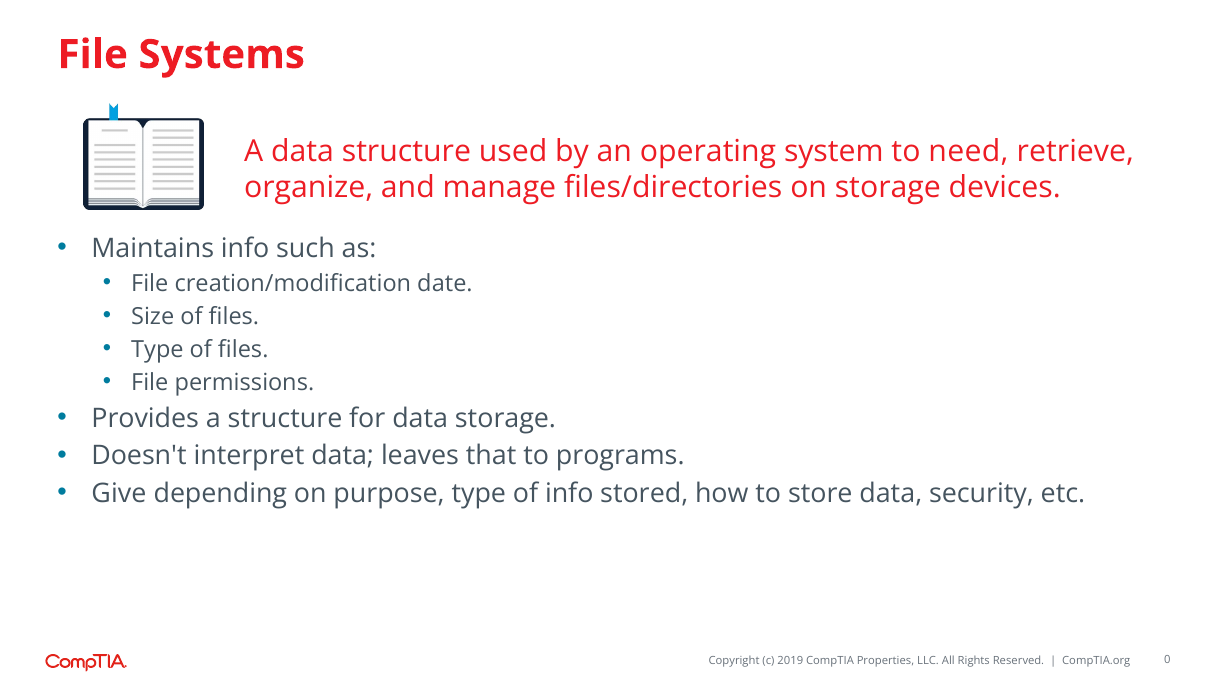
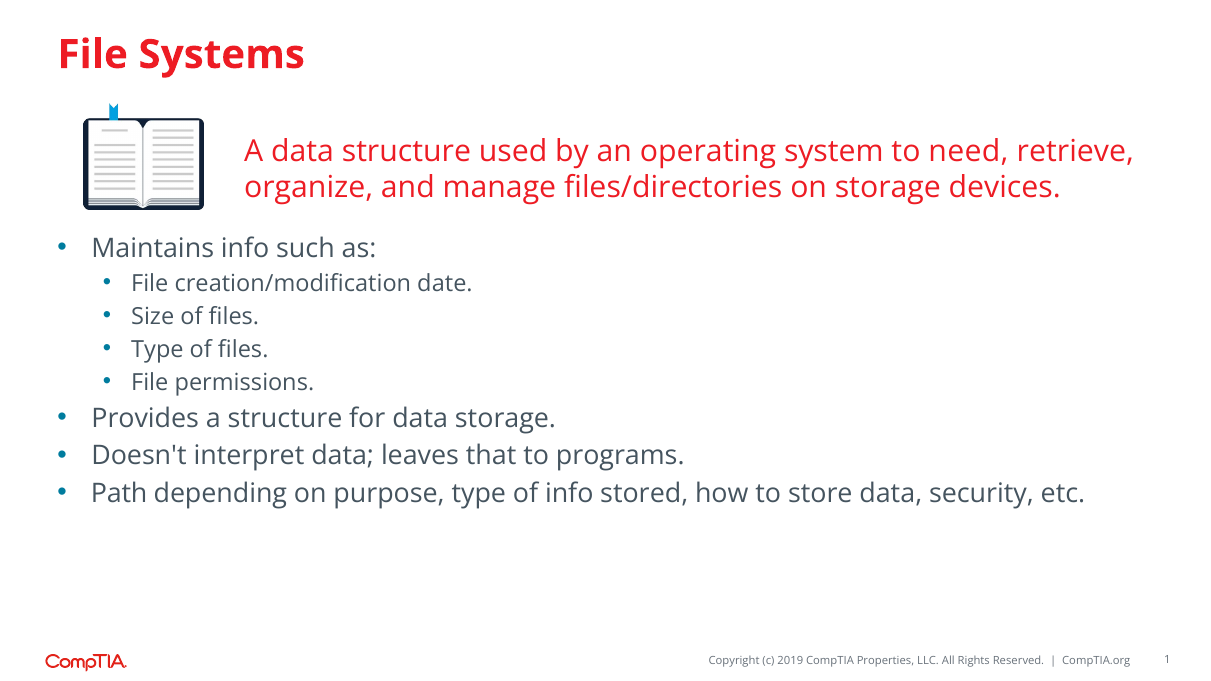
Give: Give -> Path
0: 0 -> 1
